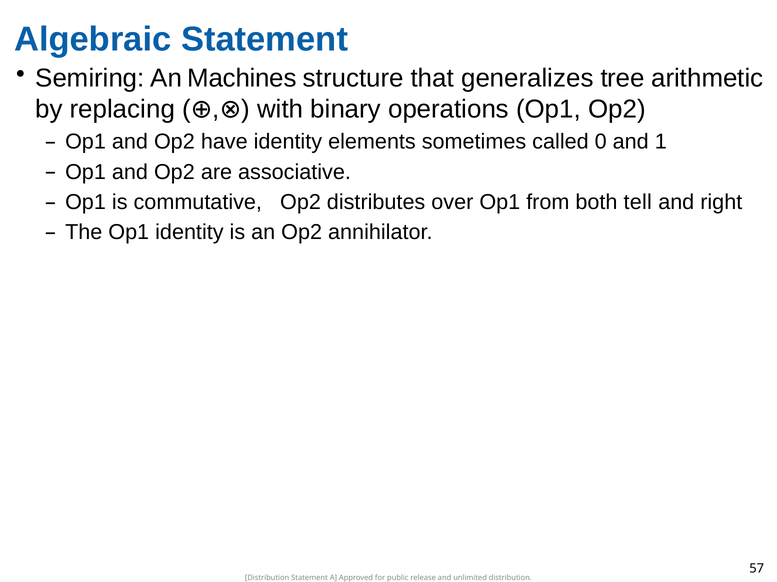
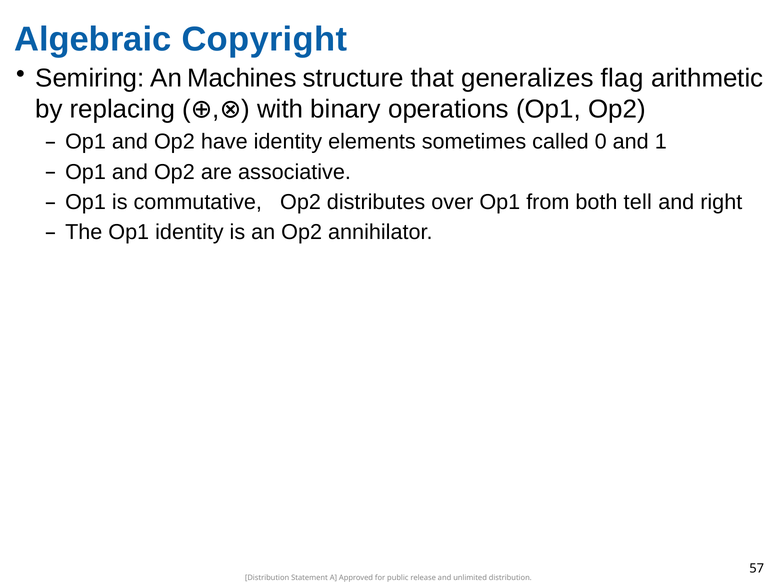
Algebraic Statement: Statement -> Copyright
tree: tree -> flag
